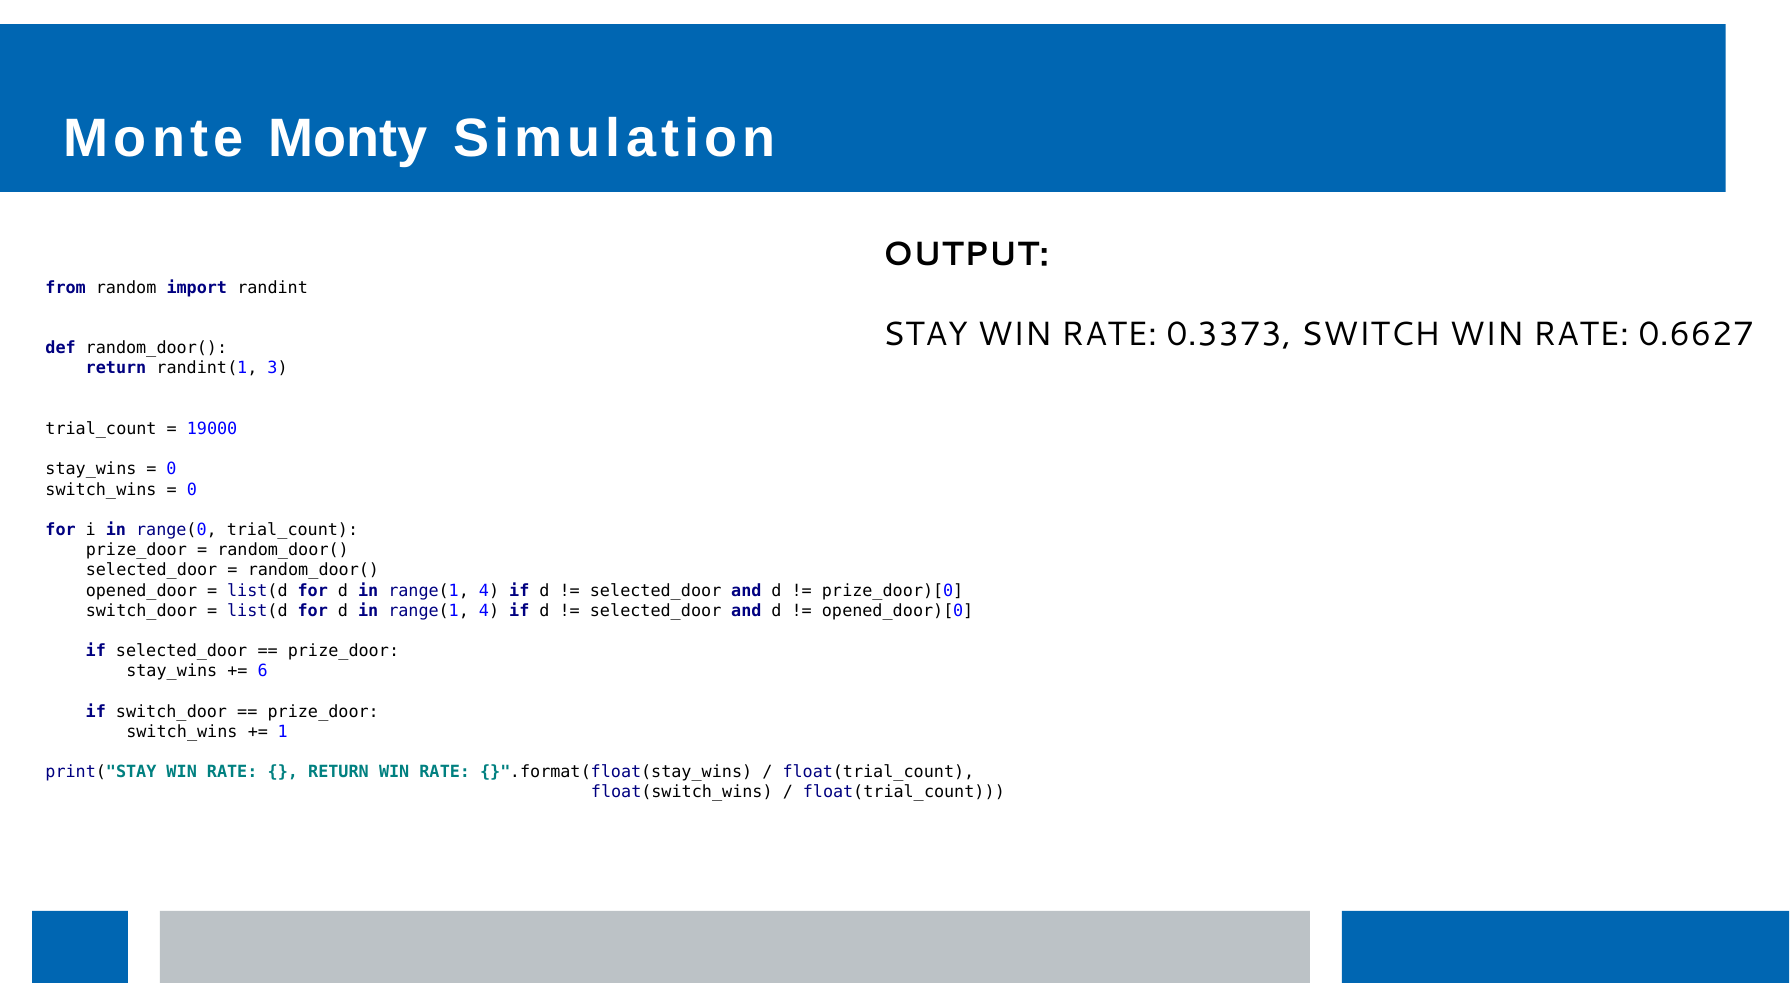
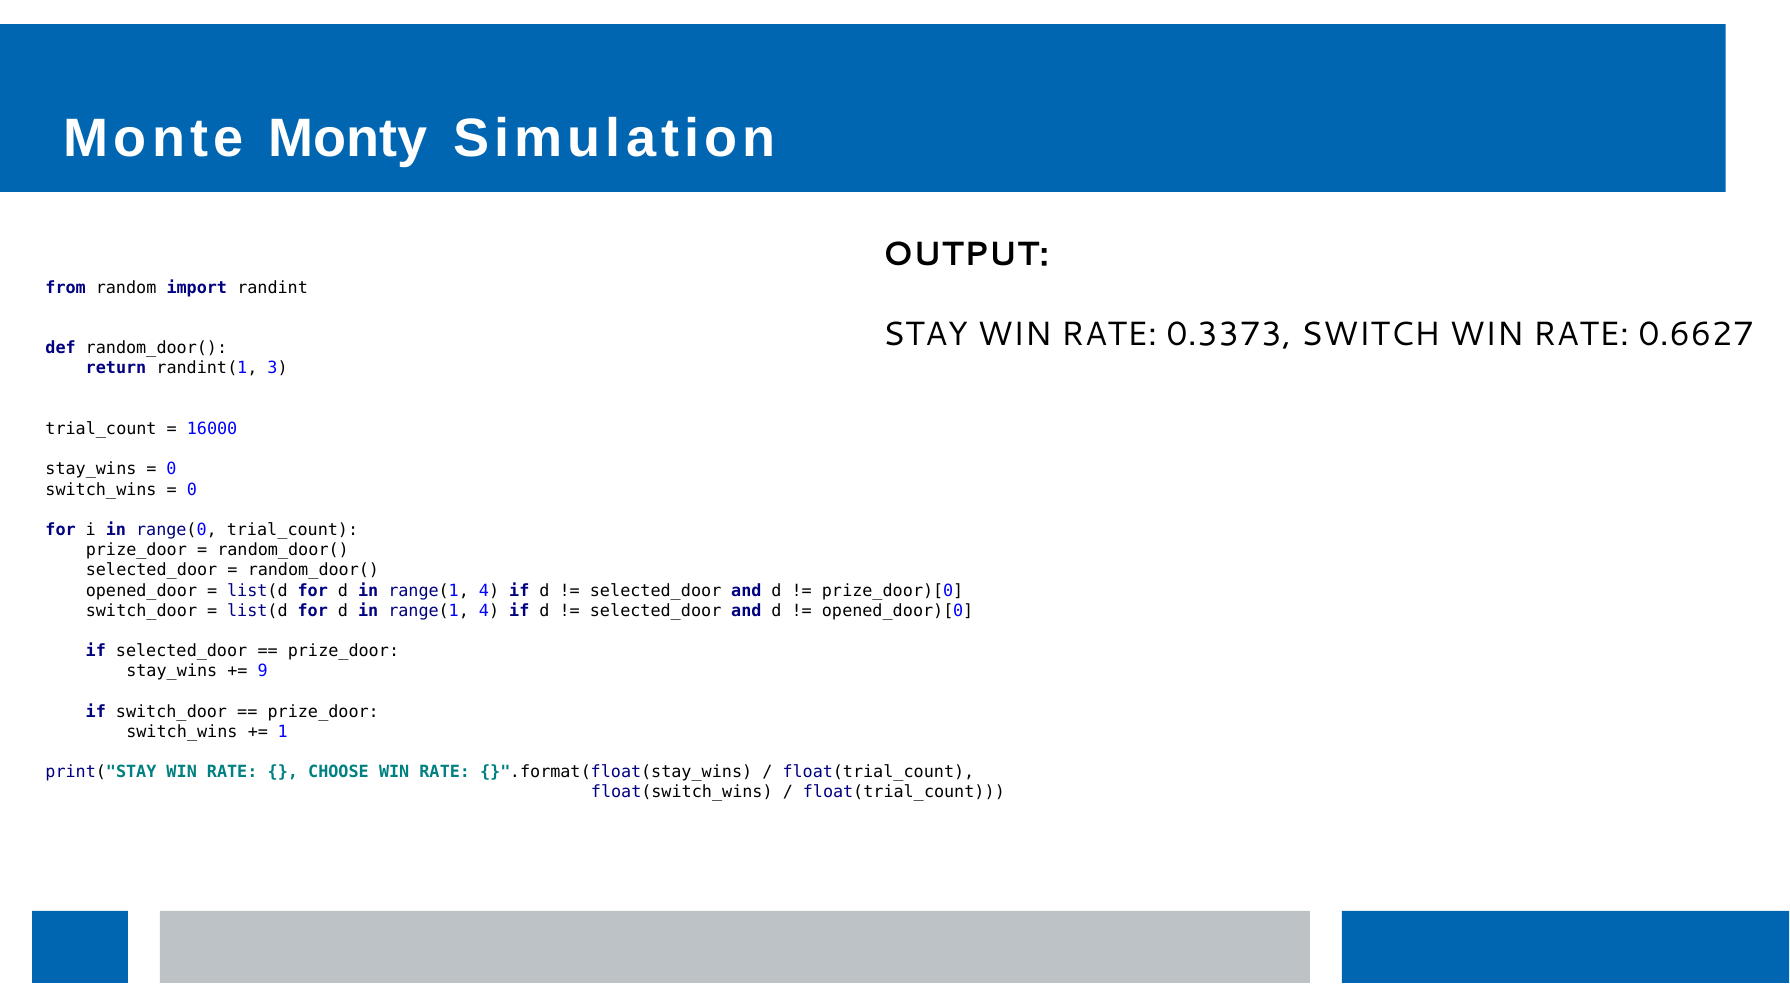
19000: 19000 -> 16000
6: 6 -> 9
RETURN at (339, 772): RETURN -> CHOOSE
